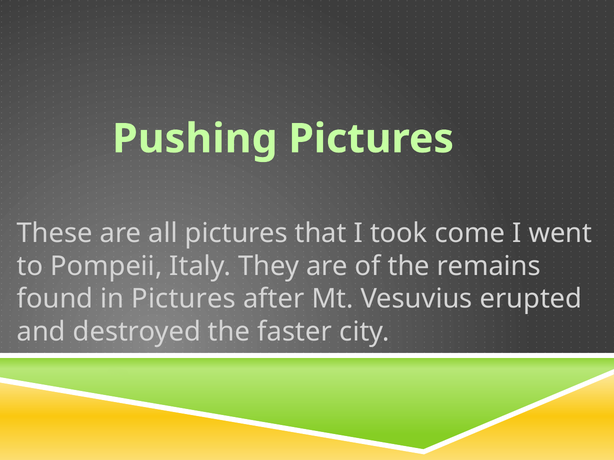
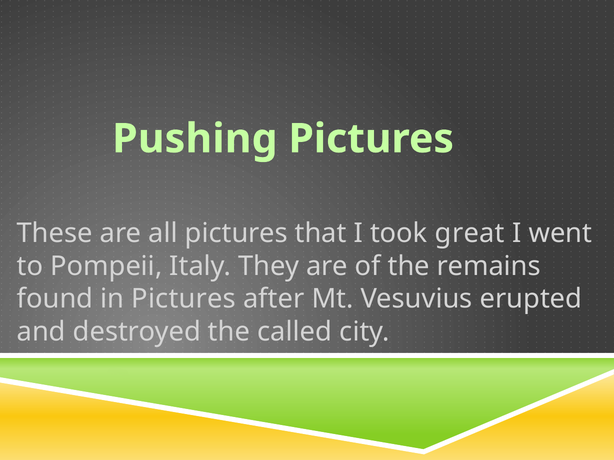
come: come -> great
faster: faster -> called
